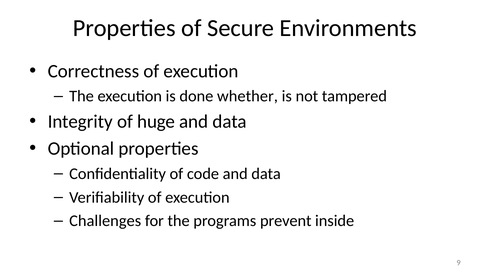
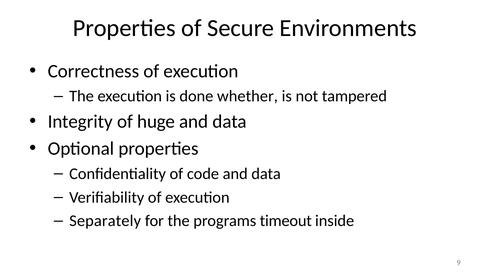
Challenges: Challenges -> Separately
prevent: prevent -> timeout
